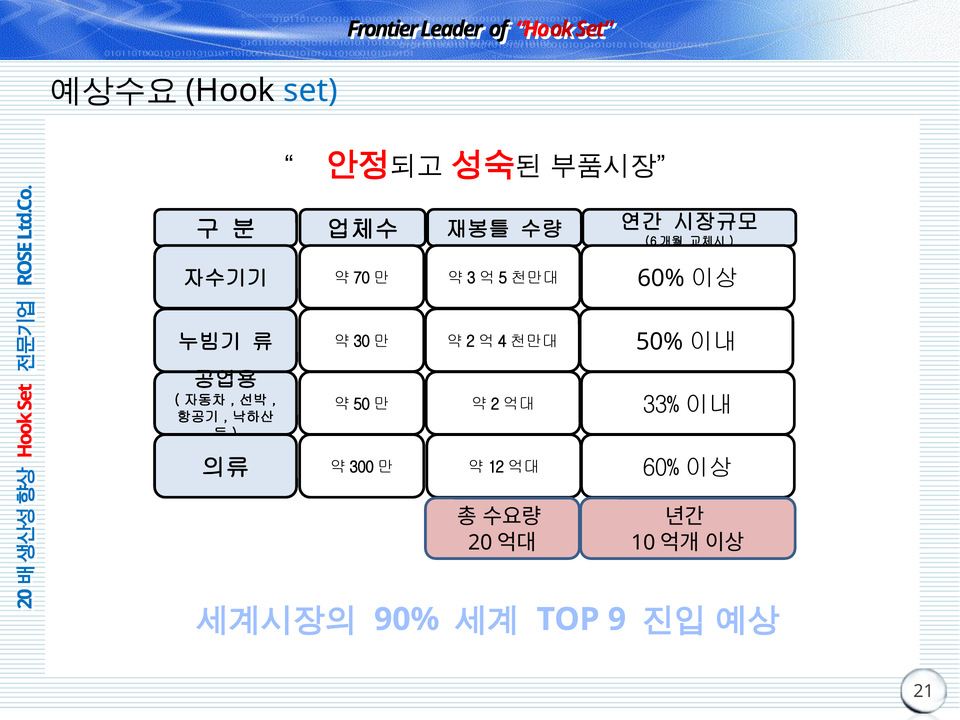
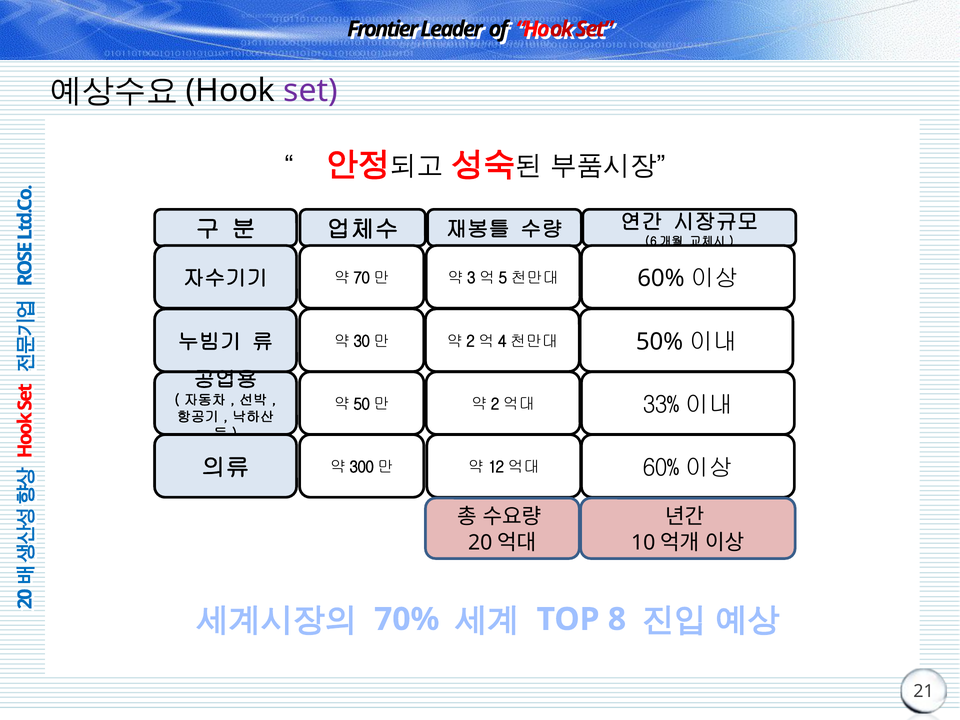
set at (311, 91) colour: blue -> purple
90%: 90% -> 70%
9: 9 -> 8
